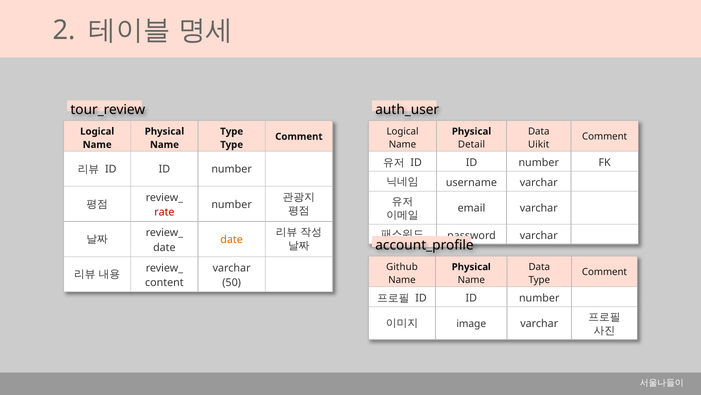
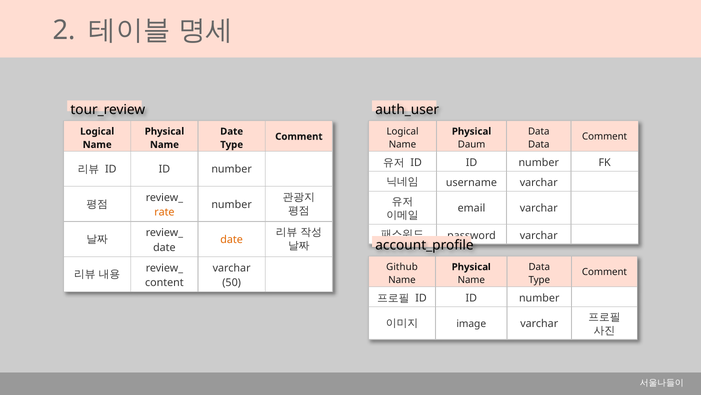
Type at (232, 131): Type -> Date
Detail: Detail -> Daum
Uikit at (539, 144): Uikit -> Data
rate colour: red -> orange
